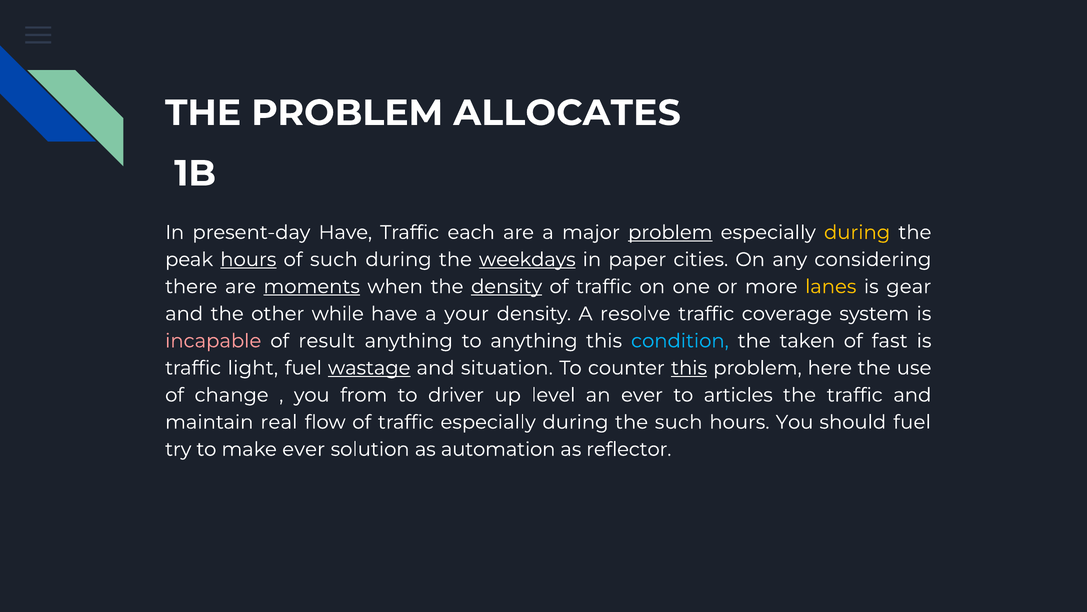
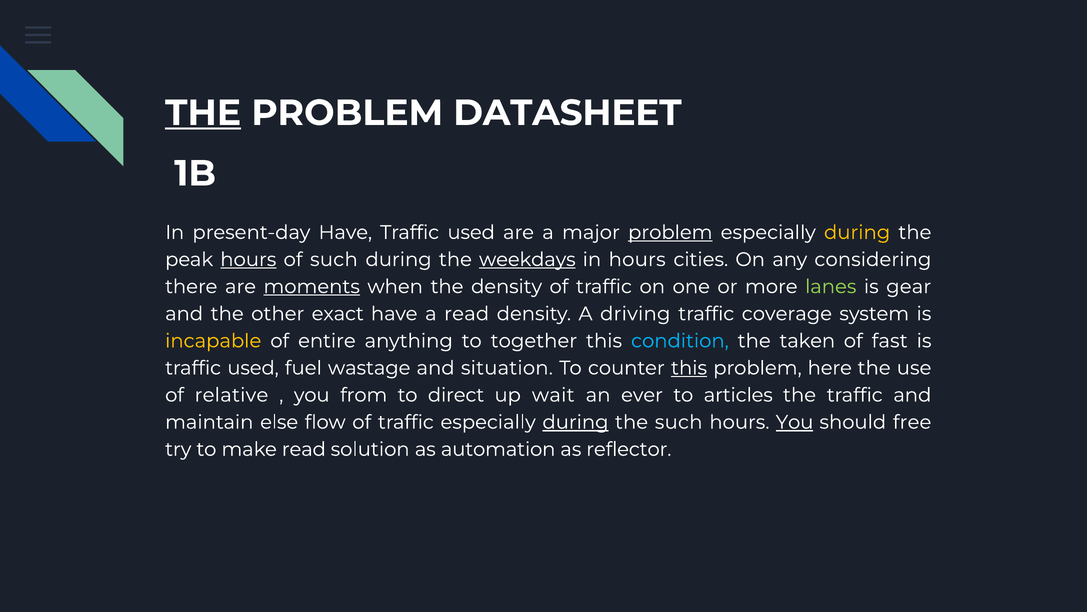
THE at (203, 113) underline: none -> present
ALLOCATES: ALLOCATES -> DATASHEET
each at (471, 232): each -> used
in paper: paper -> hours
density at (507, 286) underline: present -> none
lanes colour: yellow -> light green
while: while -> exact
a your: your -> read
resolve: resolve -> driving
incapable colour: pink -> yellow
result: result -> entire
to anything: anything -> together
light at (253, 368): light -> used
wastage underline: present -> none
change: change -> relative
driver: driver -> direct
level: level -> wait
real: real -> else
during at (575, 422) underline: none -> present
You at (795, 422) underline: none -> present
should fuel: fuel -> free
make ever: ever -> read
